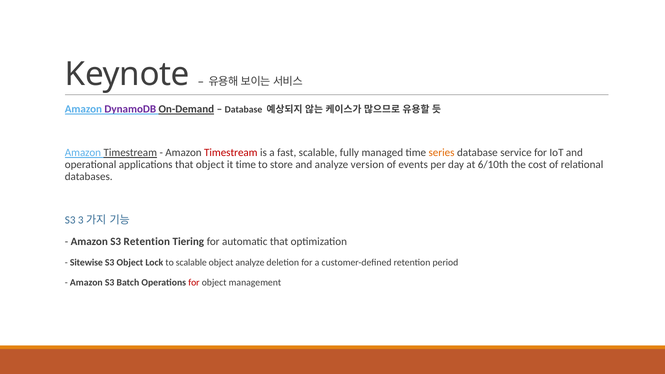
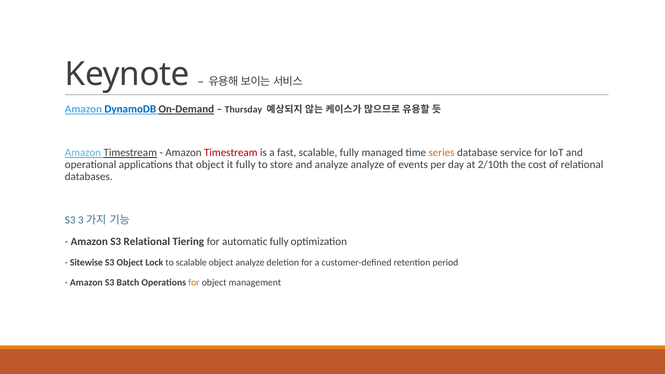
DynamoDB colour: purple -> blue
Database at (243, 110): Database -> Thursday
it time: time -> fully
analyze version: version -> analyze
6/10th: 6/10th -> 2/10th
S3 Retention: Retention -> Relational
automatic that: that -> fully
for at (194, 283) colour: red -> orange
